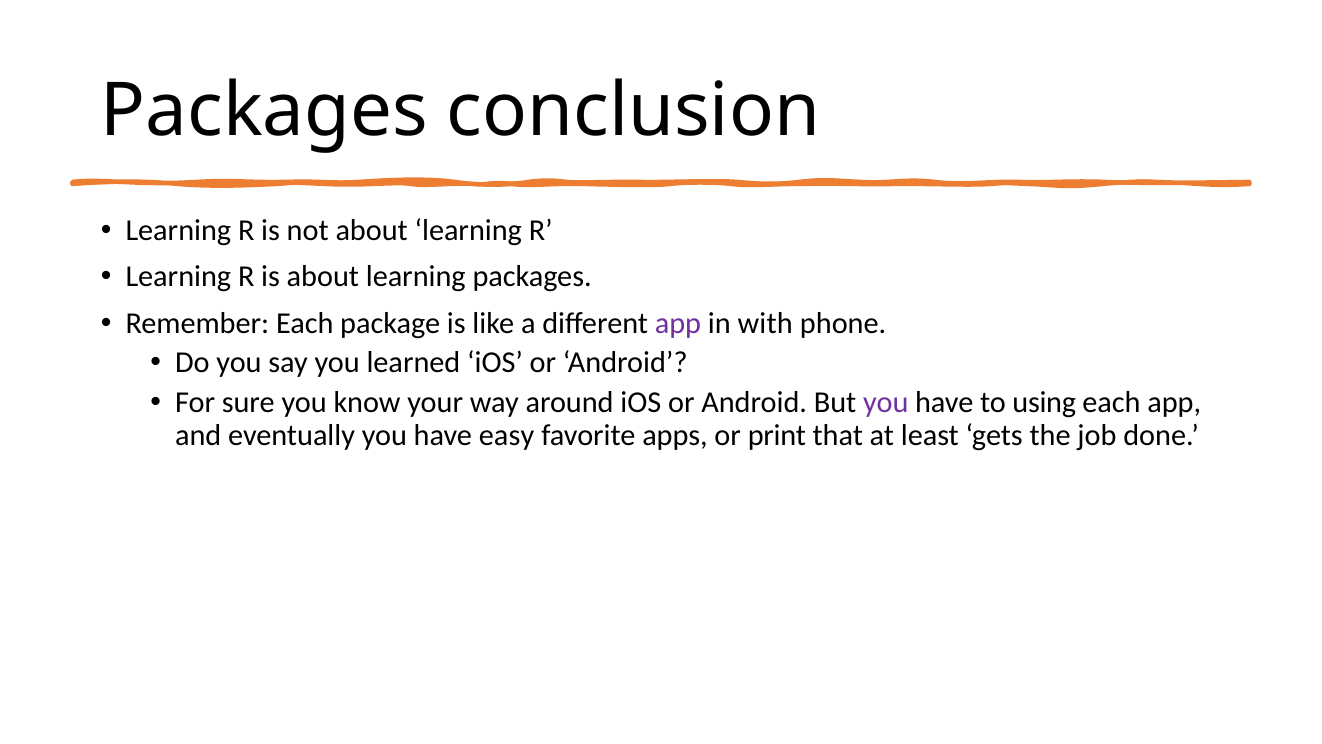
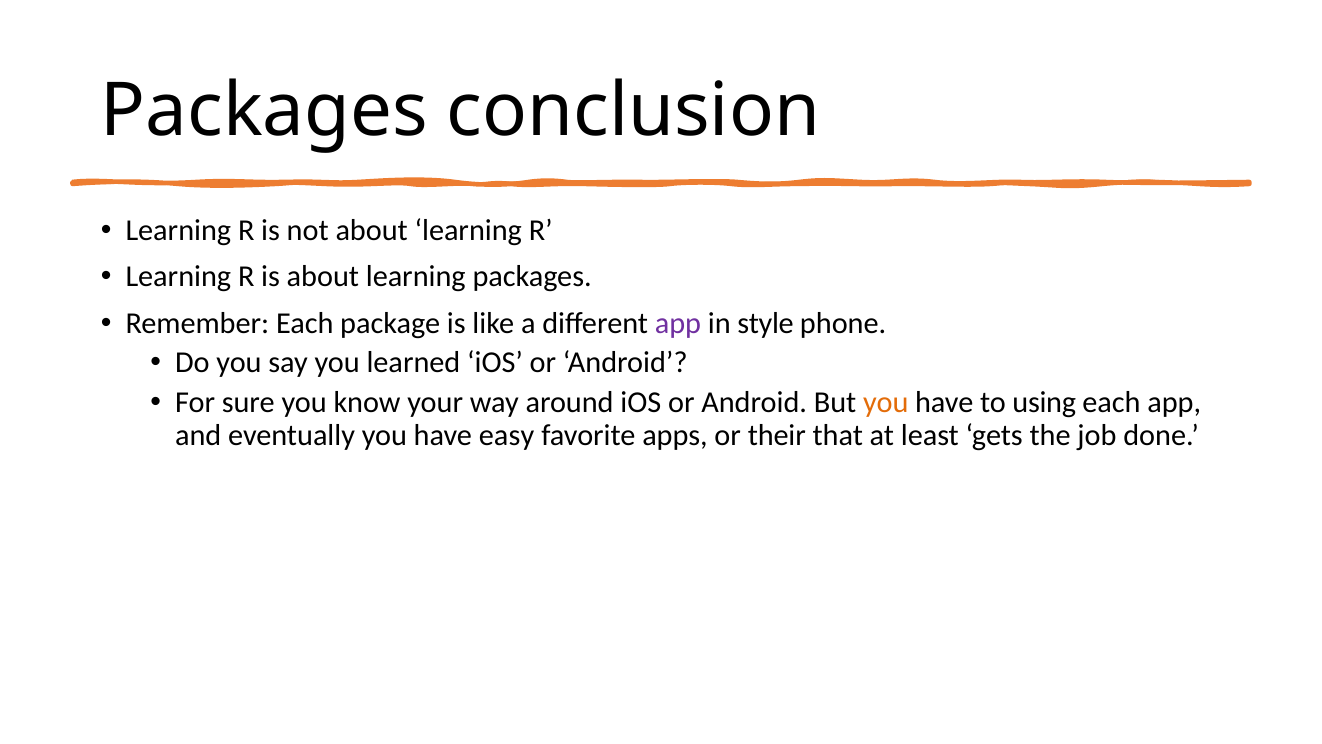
with: with -> style
you at (886, 402) colour: purple -> orange
print: print -> their
